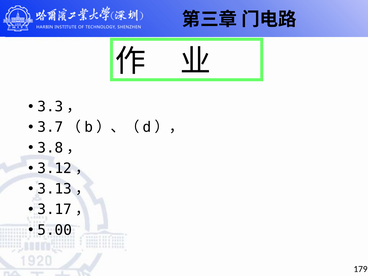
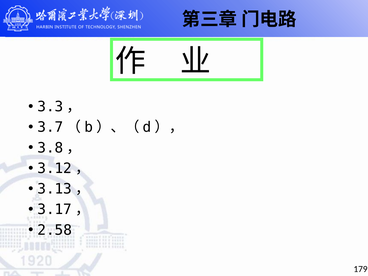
5.00: 5.00 -> 2.58
